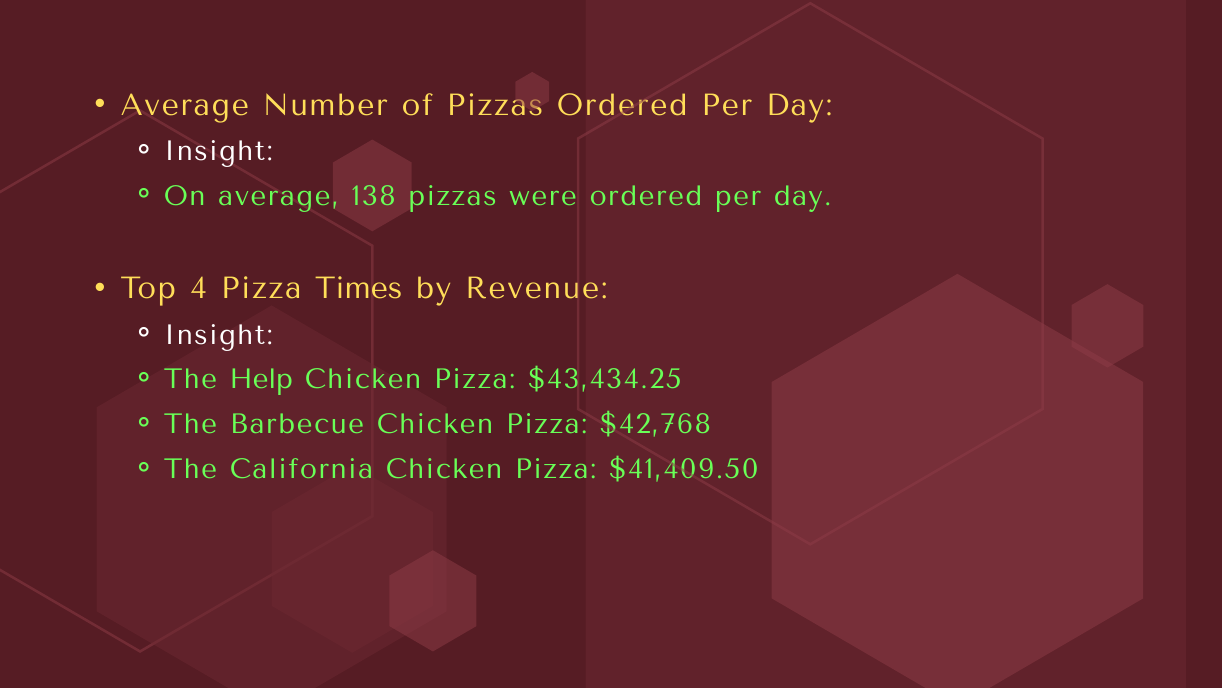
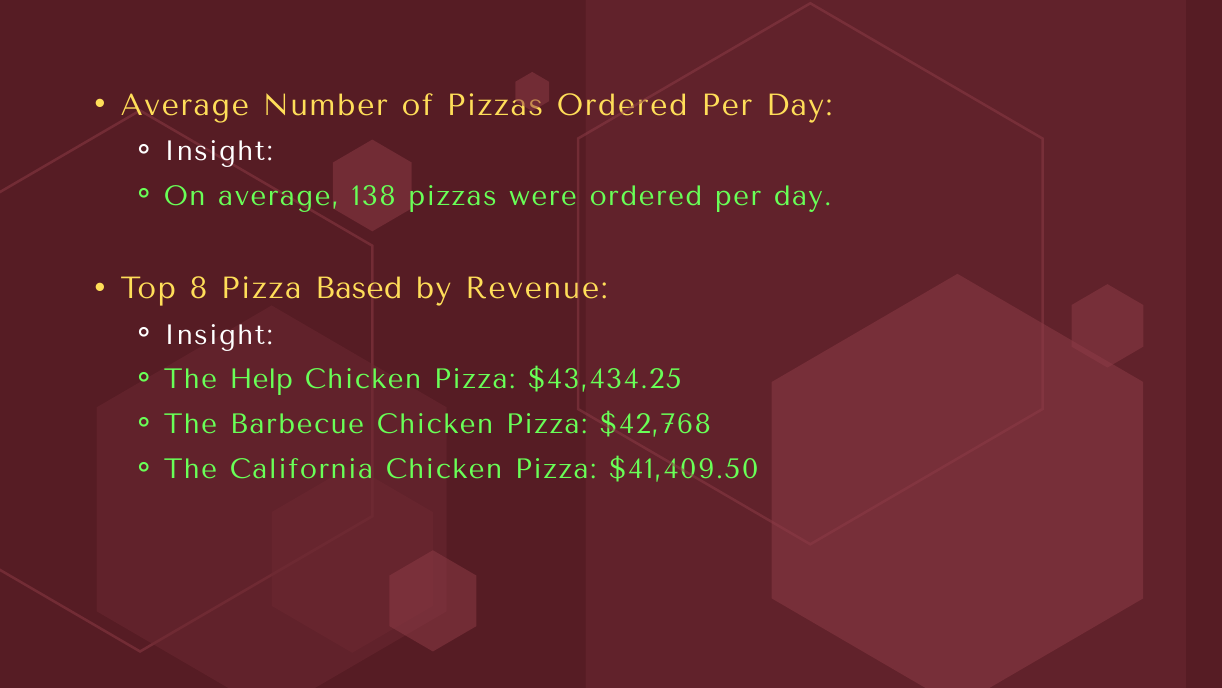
4: 4 -> 8
Times: Times -> Based
